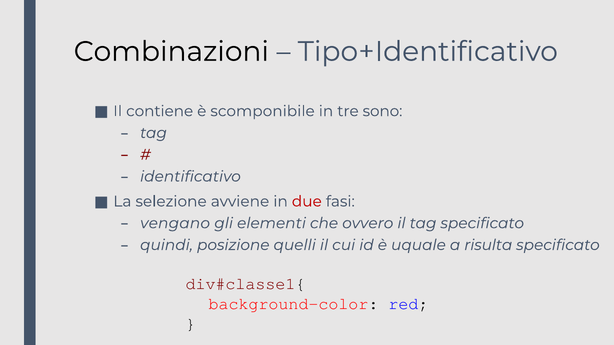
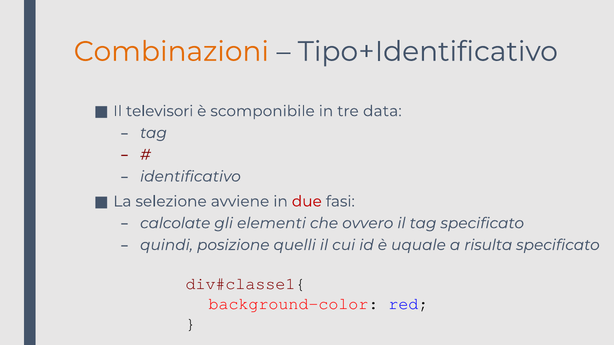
Combinazioni colour: black -> orange
contiene: contiene -> televisori
sono: sono -> data
vengano: vengano -> calcolate
